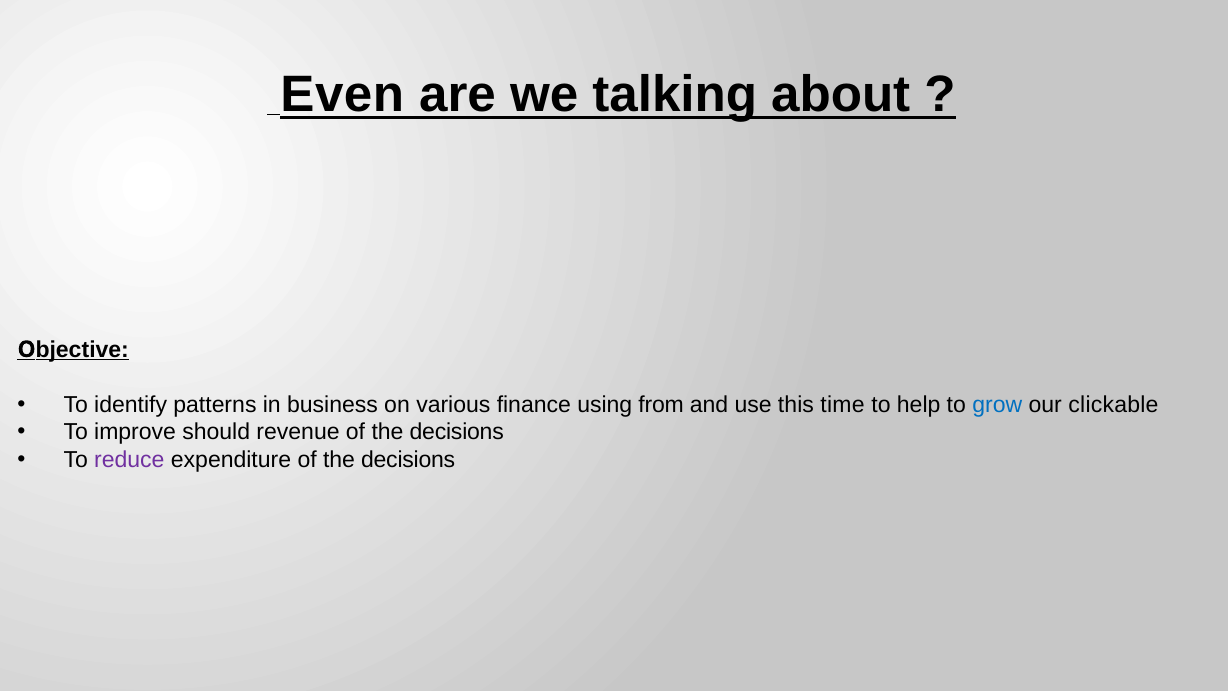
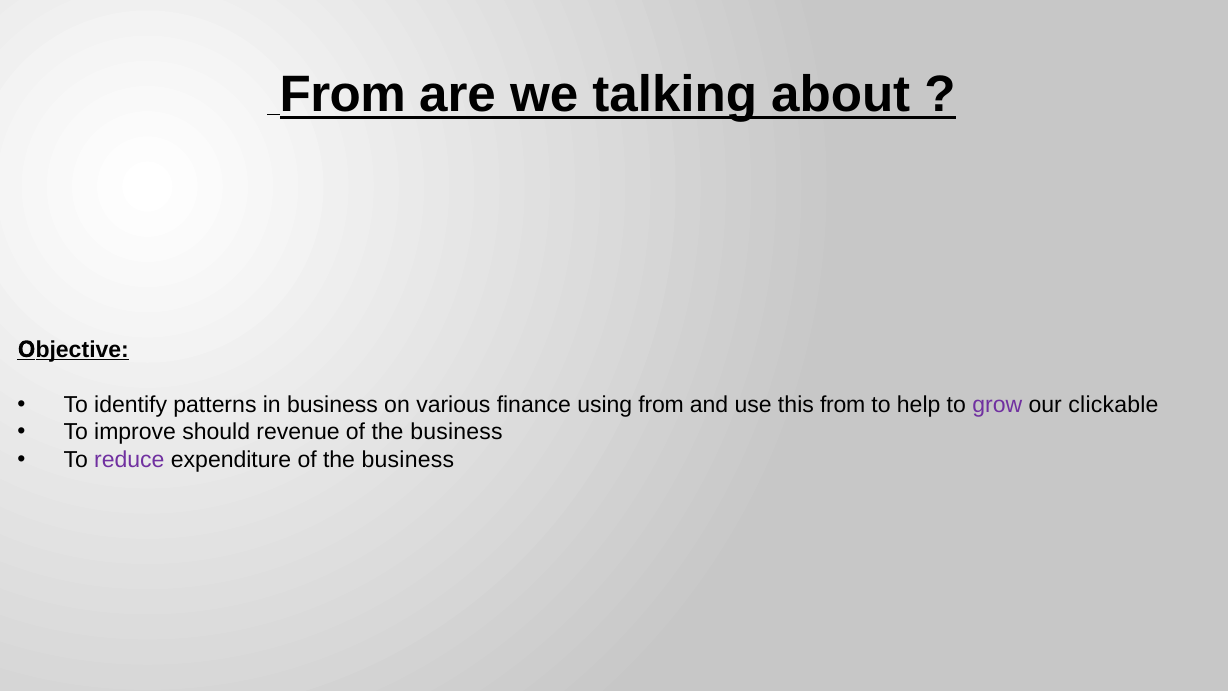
Even at (342, 95): Even -> From
this time: time -> from
grow colour: blue -> purple
revenue of the decisions: decisions -> business
expenditure of the decisions: decisions -> business
